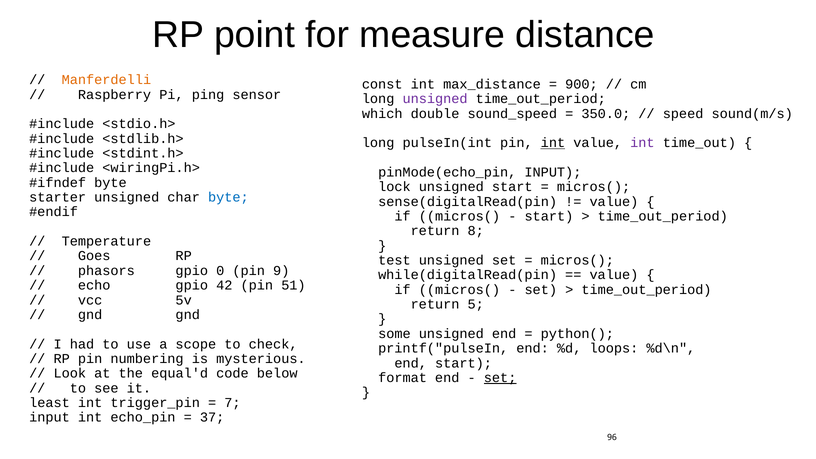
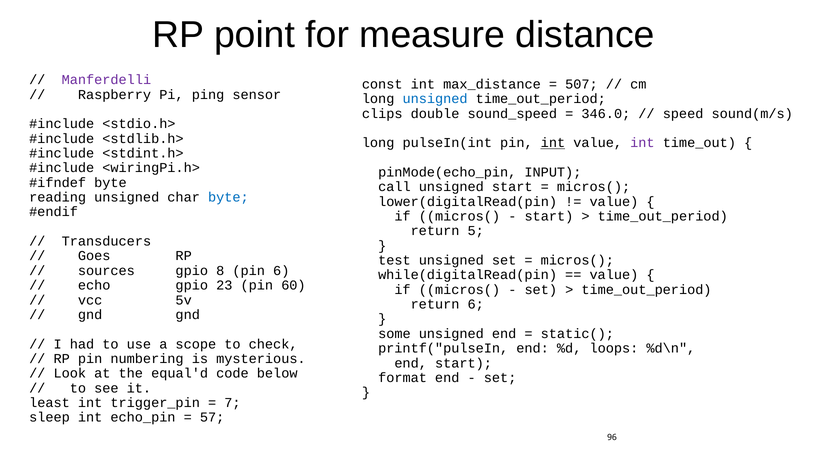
Manferdelli colour: orange -> purple
900: 900 -> 507
unsigned at (435, 99) colour: purple -> blue
which: which -> clips
350.0: 350.0 -> 346.0
lock: lock -> call
starter: starter -> reading
sense(digitalRead(pin: sense(digitalRead(pin -> lower(digitalRead(pin
8: 8 -> 5
Temperature: Temperature -> Transducers
phasors: phasors -> sources
0: 0 -> 8
pin 9: 9 -> 6
42: 42 -> 23
51: 51 -> 60
return 5: 5 -> 6
python(: python( -> static(
set at (500, 378) underline: present -> none
input at (50, 417): input -> sleep
37: 37 -> 57
